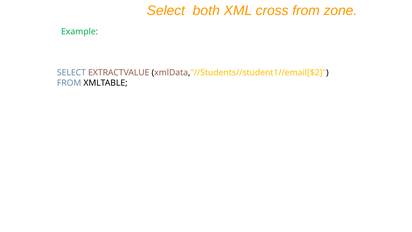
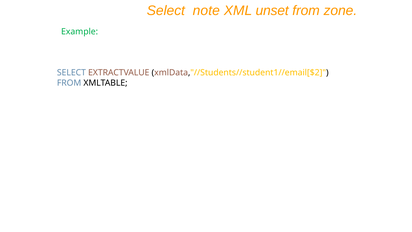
both: both -> note
cross: cross -> unset
